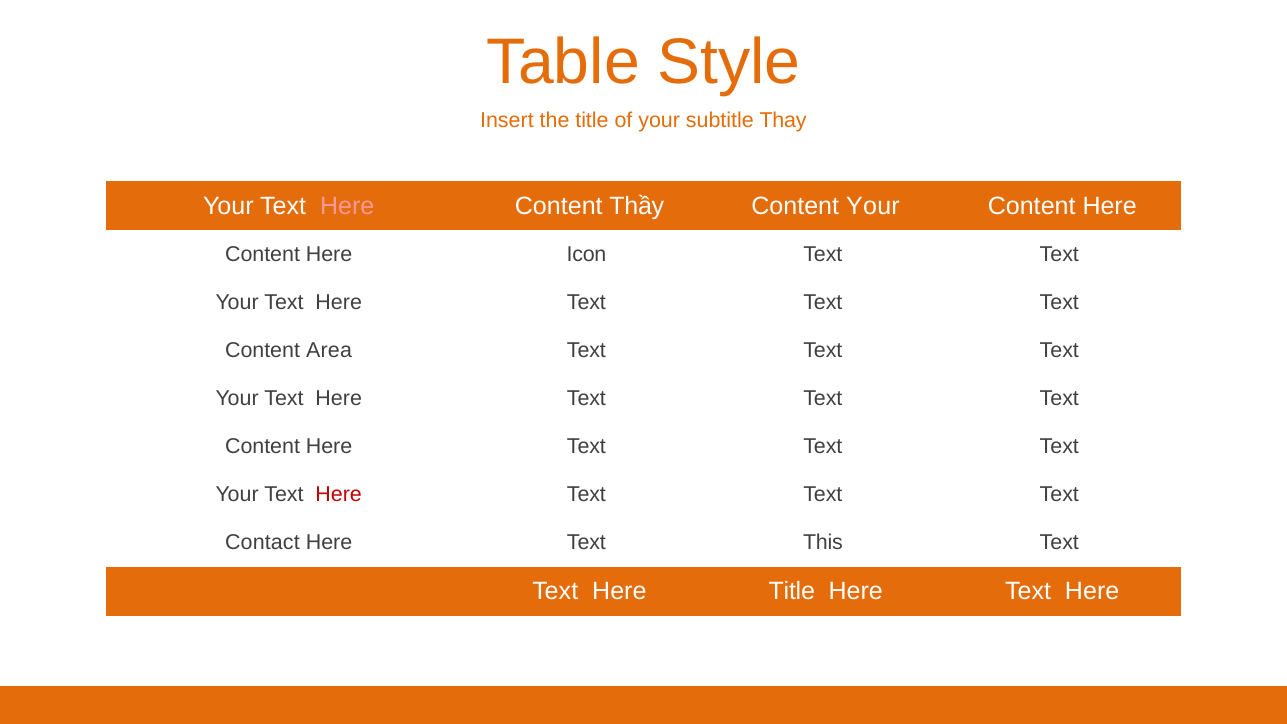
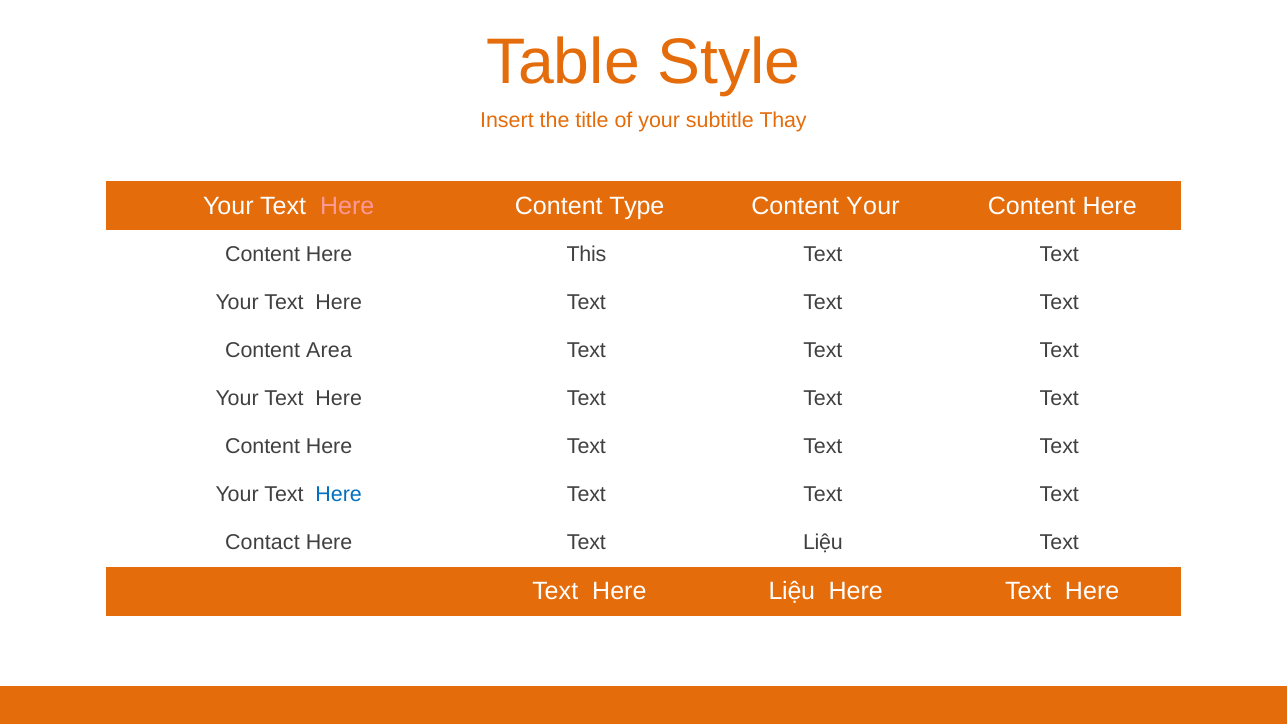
Thầy: Thầy -> Type
Icon: Icon -> This
Here at (339, 495) colour: red -> blue
Text This: This -> Liệu
Here Title: Title -> Liệu
